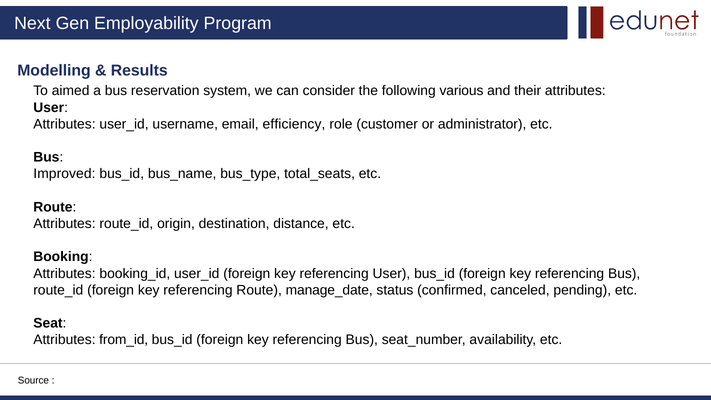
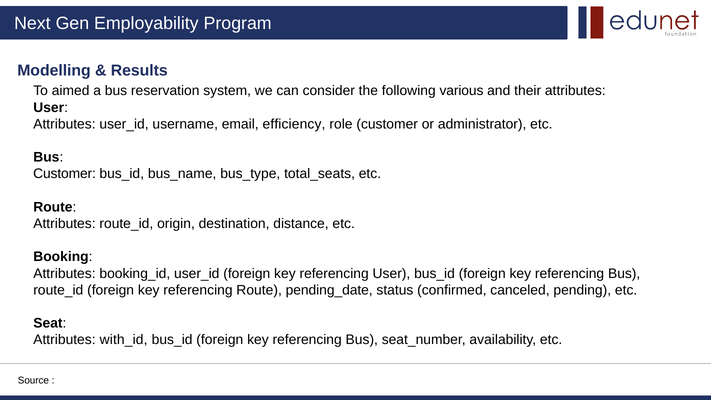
Improved at (64, 174): Improved -> Customer
manage_date: manage_date -> pending_date
from_id: from_id -> with_id
